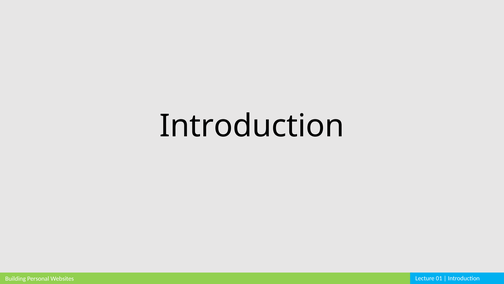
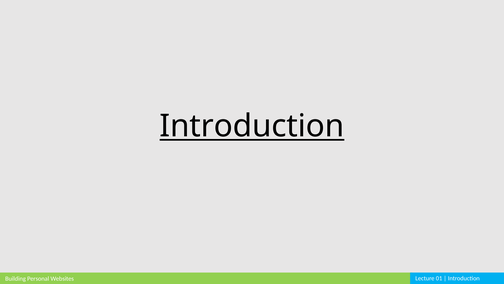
Introduction at (252, 126) underline: none -> present
